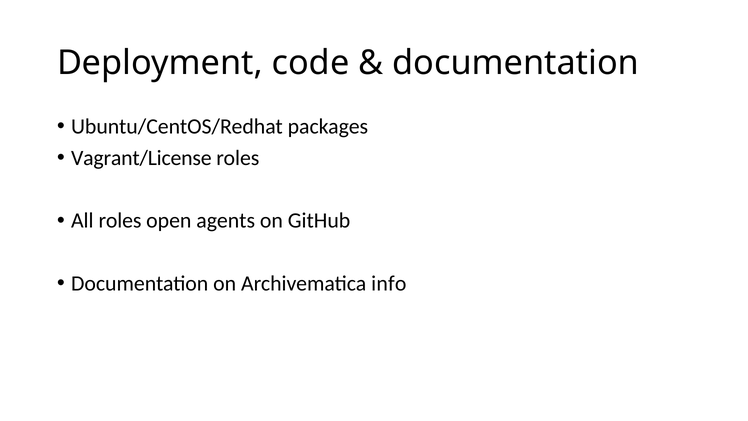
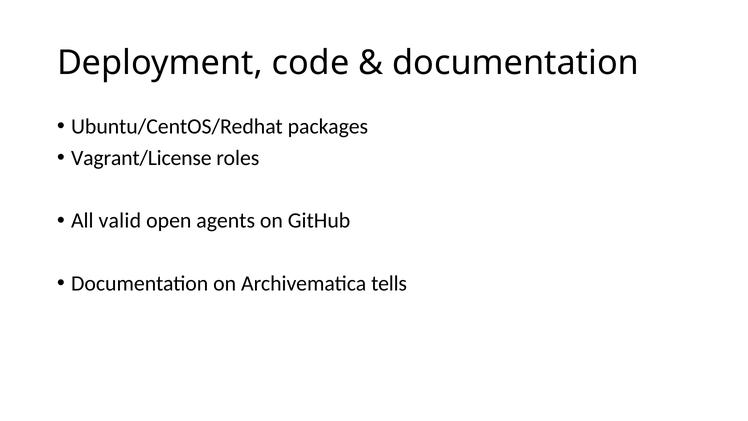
All roles: roles -> valid
info: info -> tells
